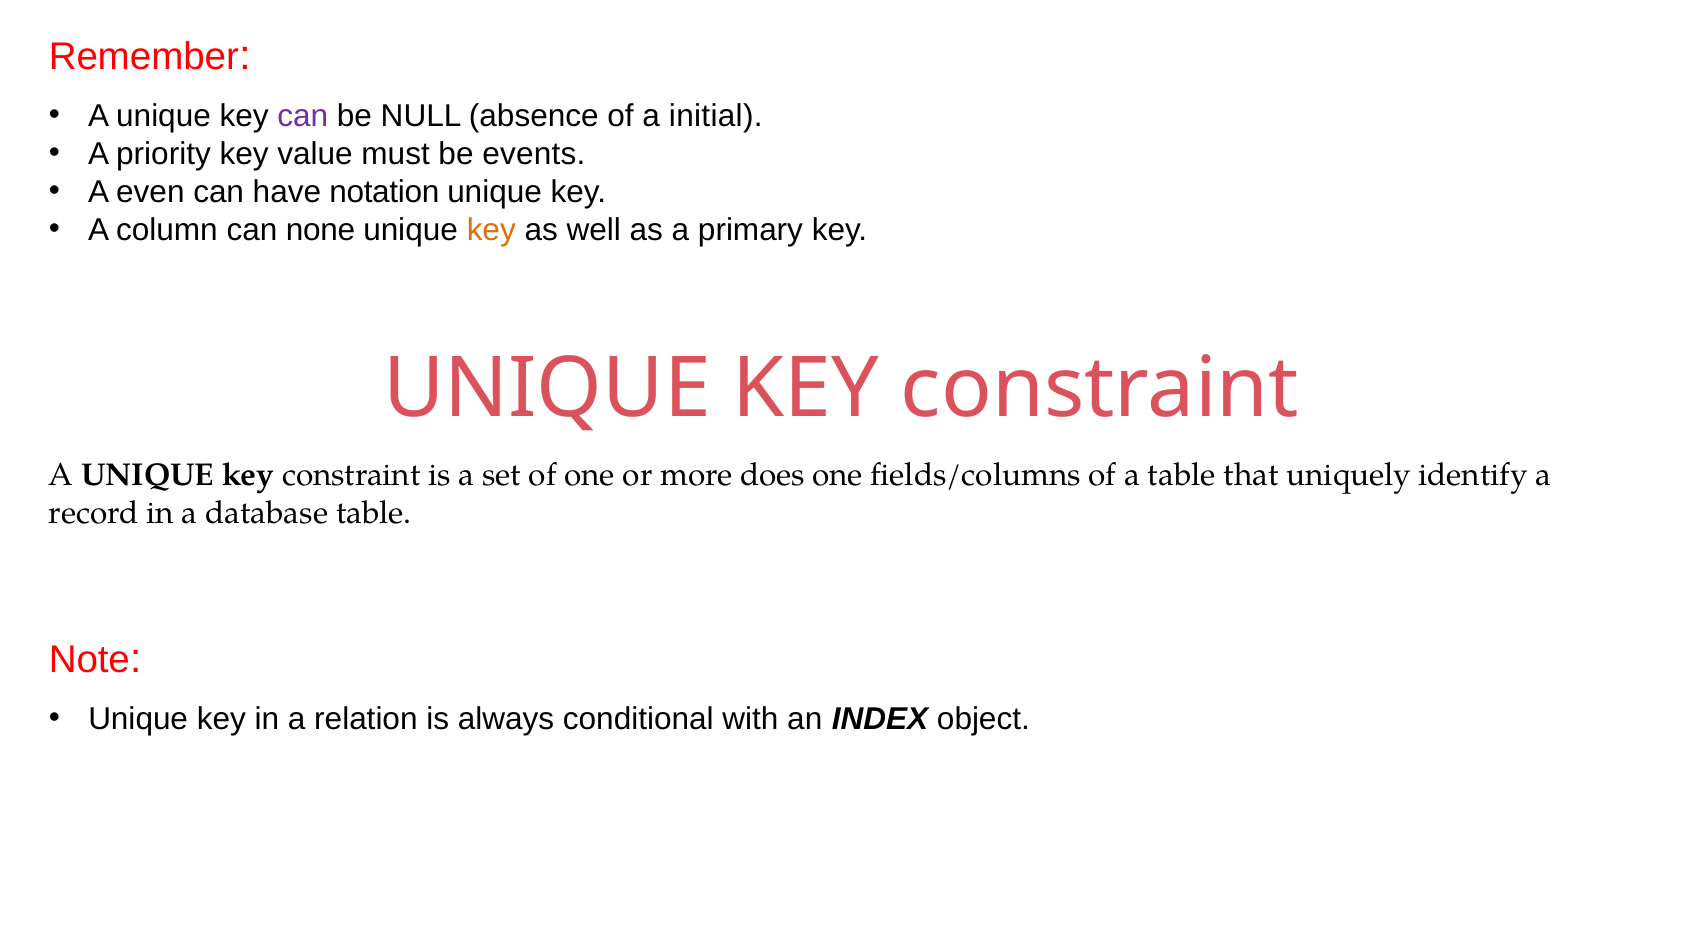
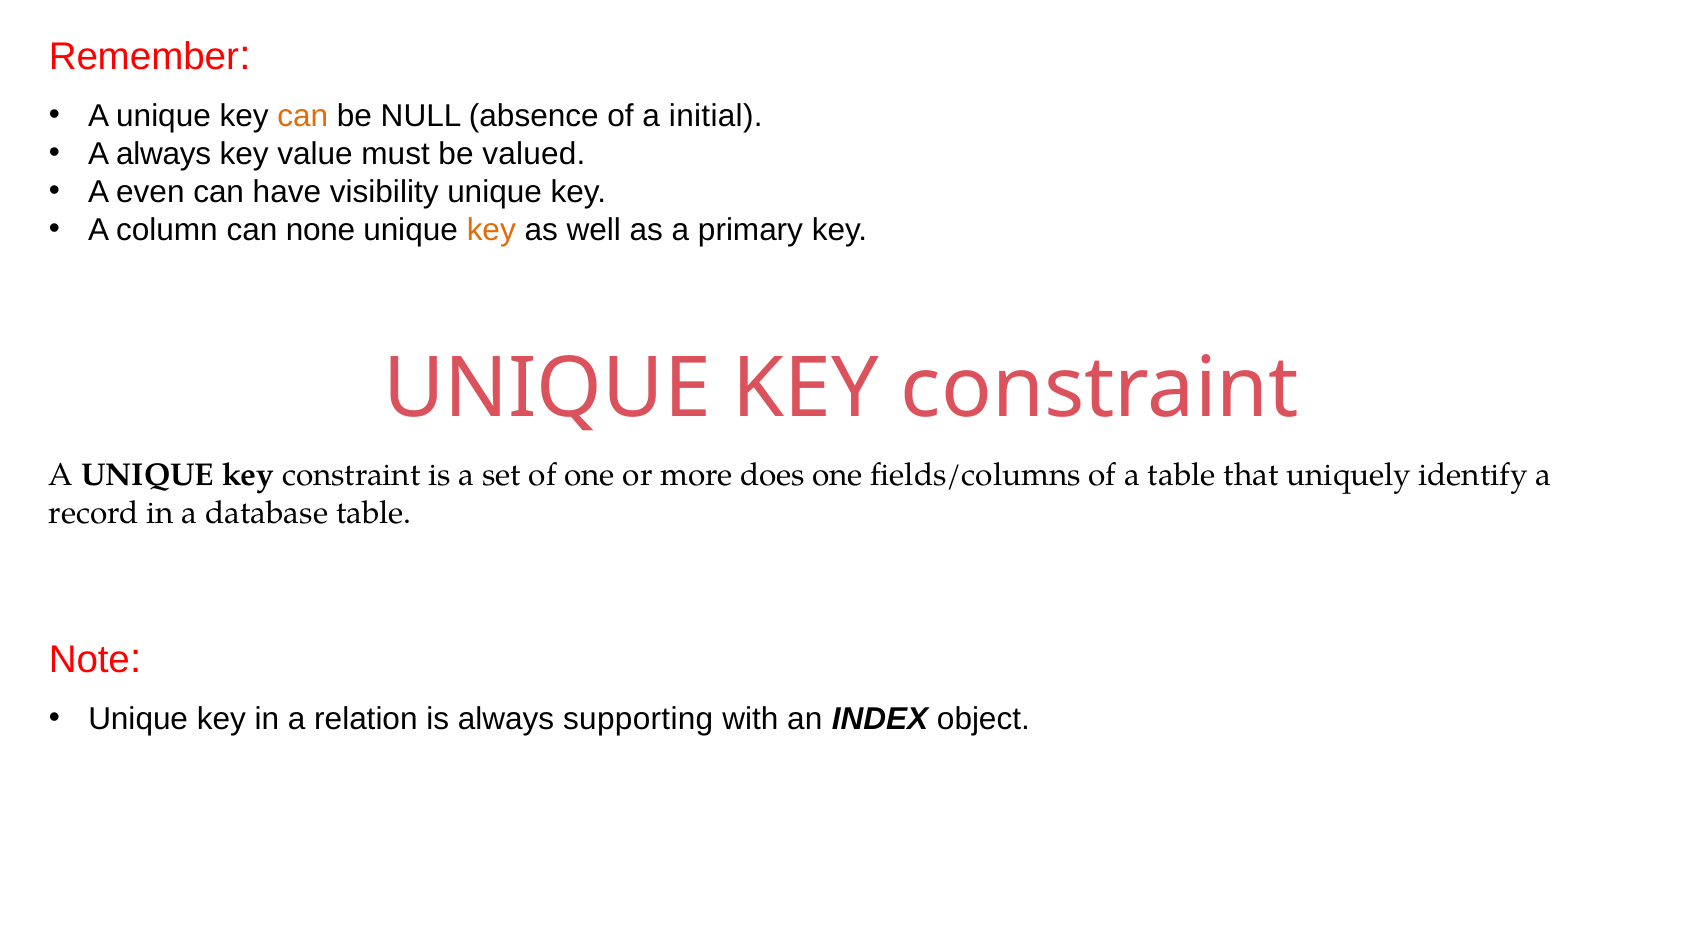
can at (303, 116) colour: purple -> orange
A priority: priority -> always
events: events -> valued
notation: notation -> visibility
conditional: conditional -> supporting
